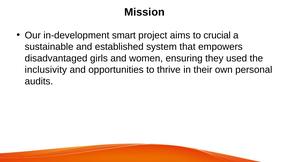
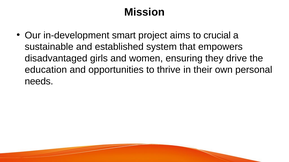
used: used -> drive
inclusivity: inclusivity -> education
audits: audits -> needs
